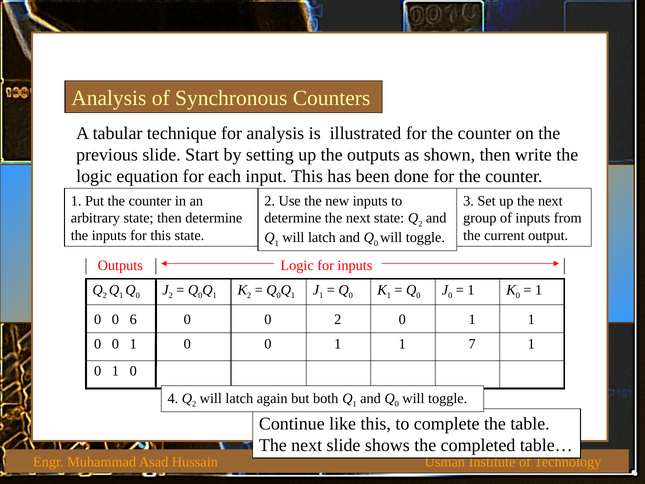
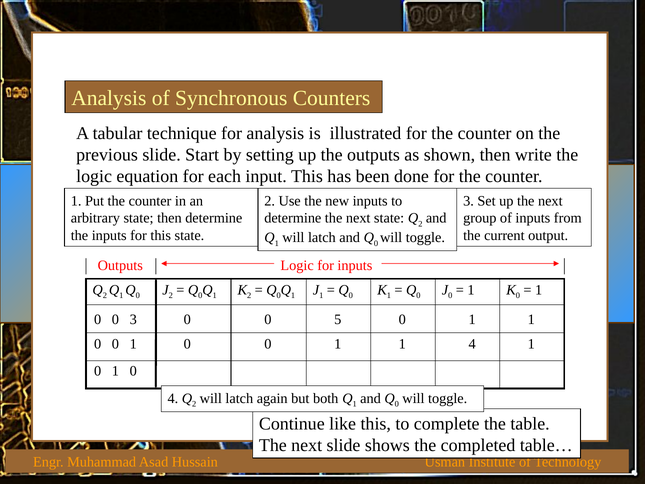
0 6: 6 -> 3
0 2: 2 -> 5
1 7: 7 -> 4
